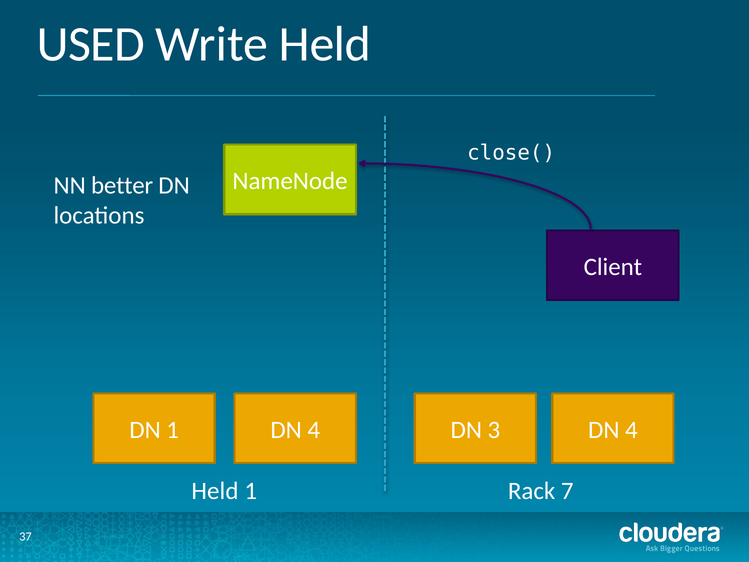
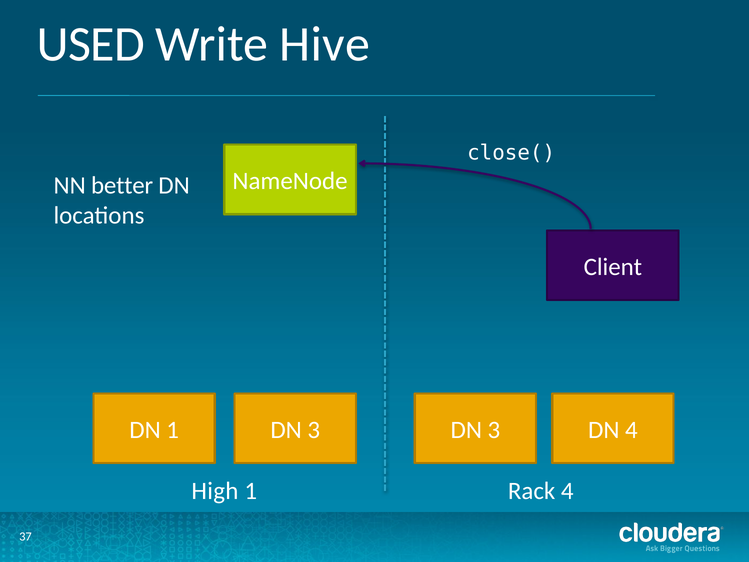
Write Held: Held -> Hive
4 at (314, 430): 4 -> 3
Held at (215, 491): Held -> High
Rack 7: 7 -> 4
